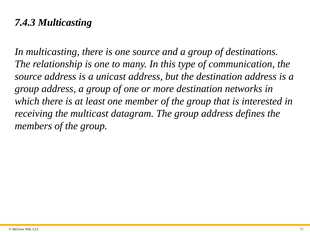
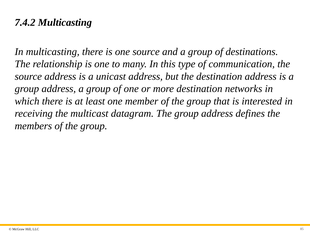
7.4.3: 7.4.3 -> 7.4.2
